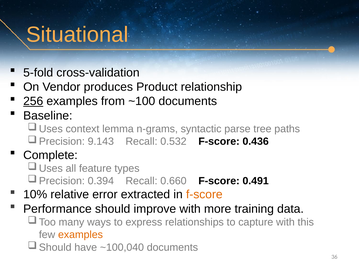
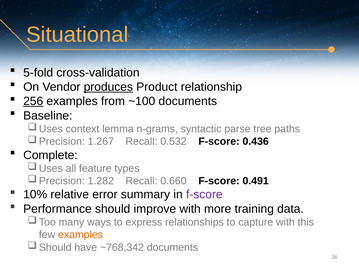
produces underline: none -> present
9.143: 9.143 -> 1.267
0.394: 0.394 -> 1.282
extracted: extracted -> summary
f-score at (204, 195) colour: orange -> purple
~100,040: ~100,040 -> ~768,342
